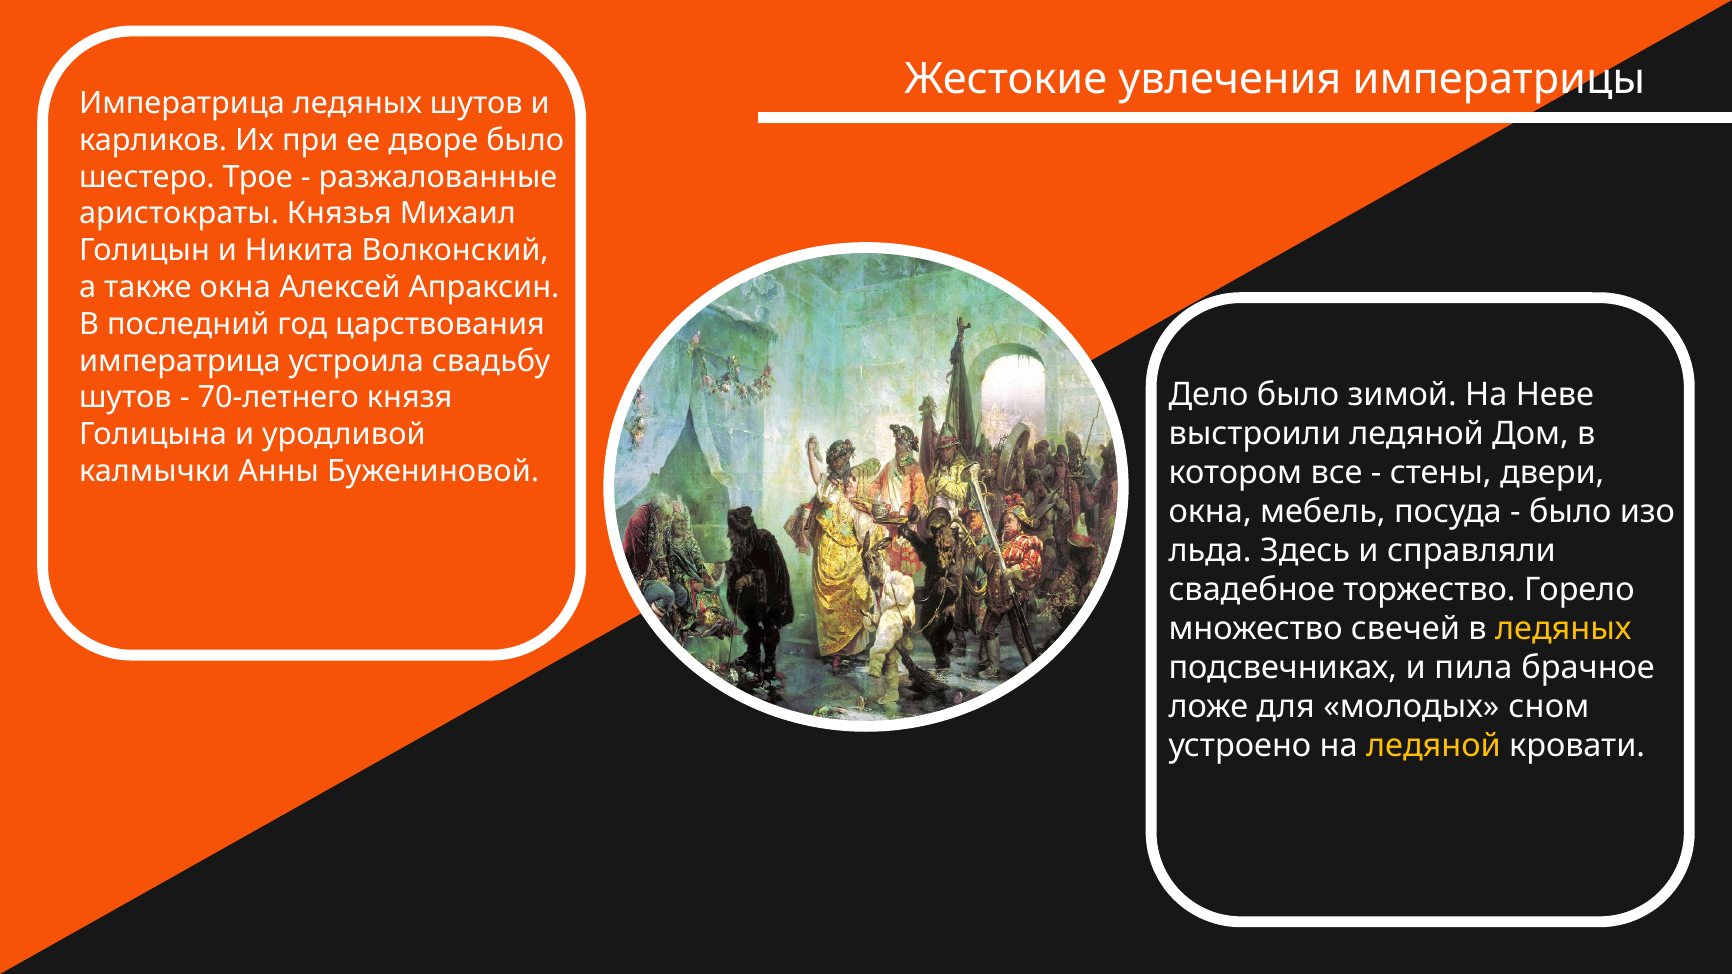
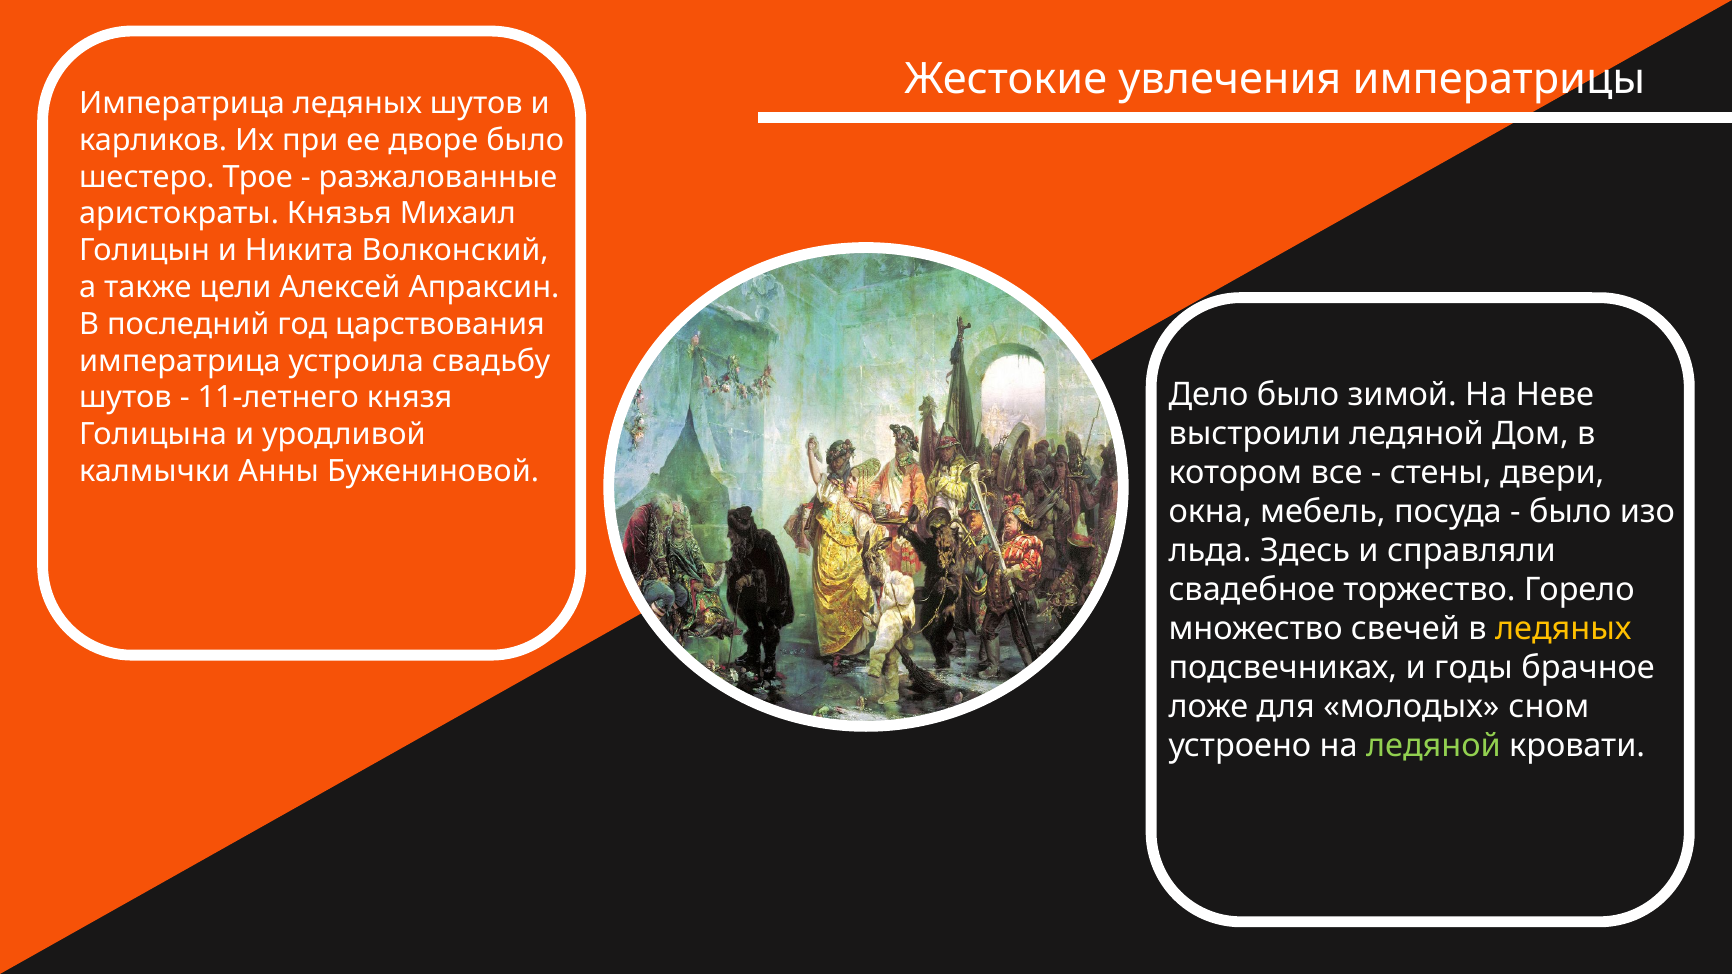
также окна: окна -> цели
70-летнего: 70-летнего -> 11-летнего
пила: пила -> годы
ледяной at (1433, 746) colour: yellow -> light green
